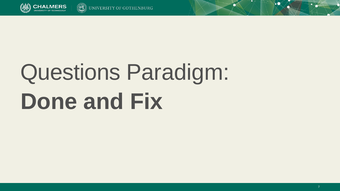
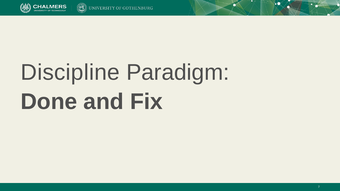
Questions: Questions -> Discipline
